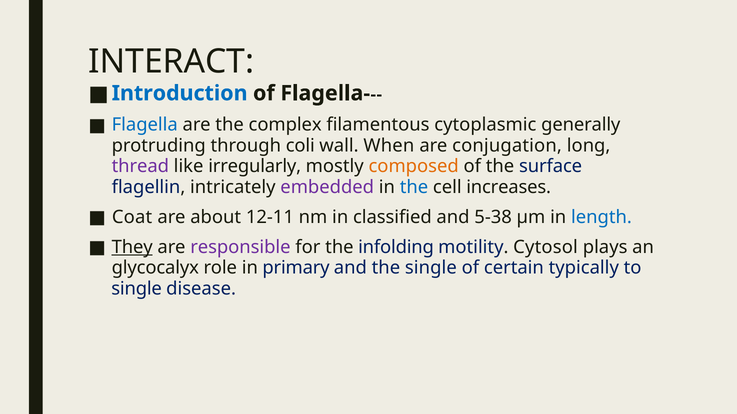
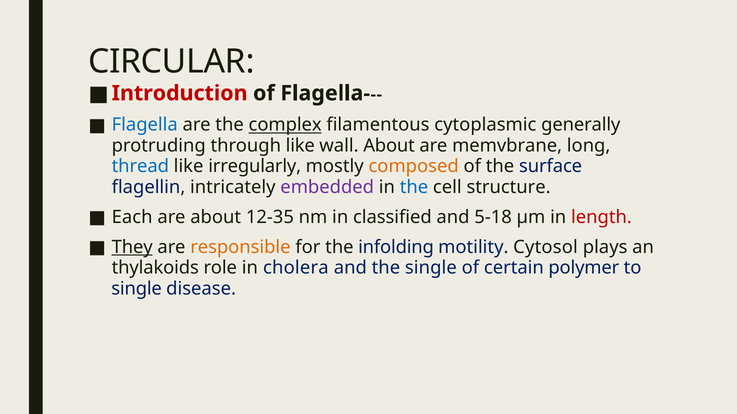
INTERACT: INTERACT -> CIRCULAR
Introduction colour: blue -> red
complex underline: none -> present
through coli: coli -> like
wall When: When -> About
conjugation: conjugation -> memvbrane
thread colour: purple -> blue
increases: increases -> structure
Coat: Coat -> Each
12-11: 12-11 -> 12-35
5-38: 5-38 -> 5-18
length colour: blue -> red
responsible colour: purple -> orange
glycocalyx: glycocalyx -> thylakoids
primary: primary -> cholera
typically: typically -> polymer
